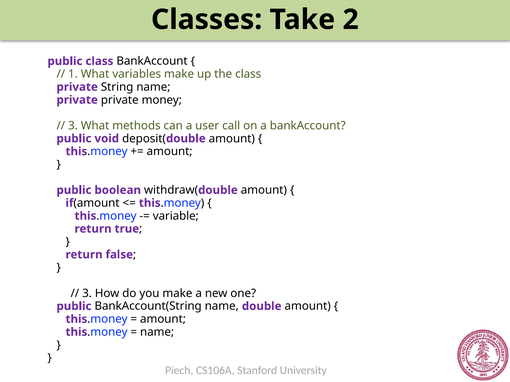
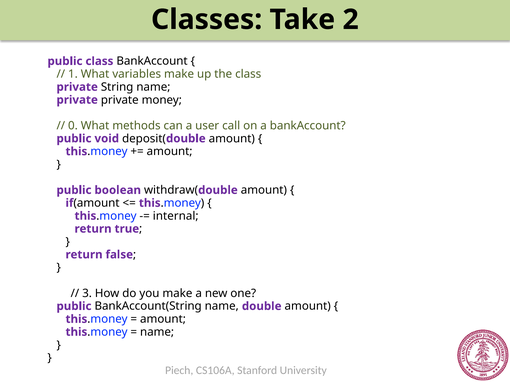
3 at (73, 126): 3 -> 0
variable: variable -> internal
